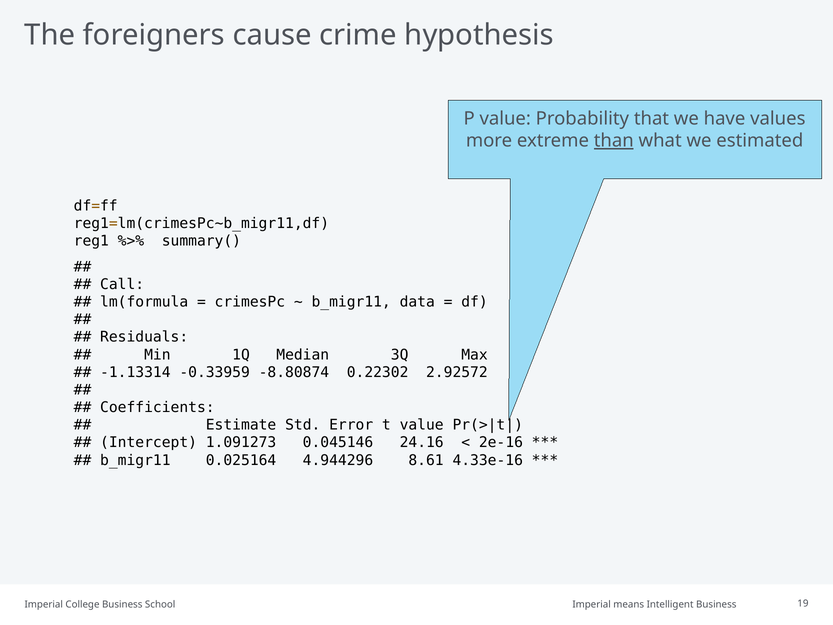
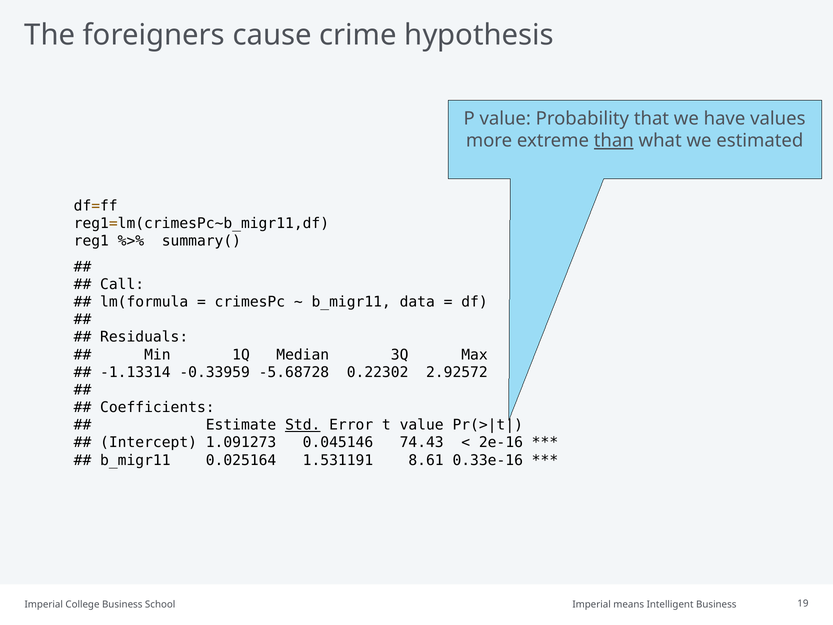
-8.80874: -8.80874 -> -5.68728
Std underline: none -> present
24.16: 24.16 -> 74.43
4.944296: 4.944296 -> 1.531191
4.33e-16: 4.33e-16 -> 0.33e-16
